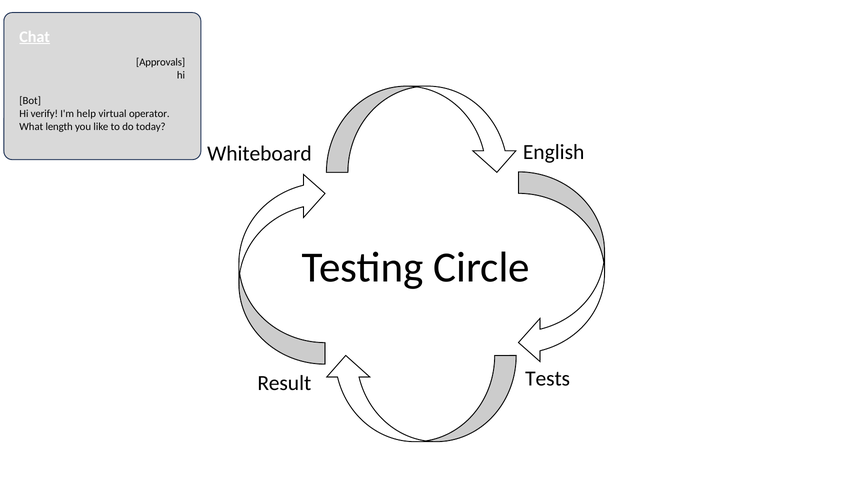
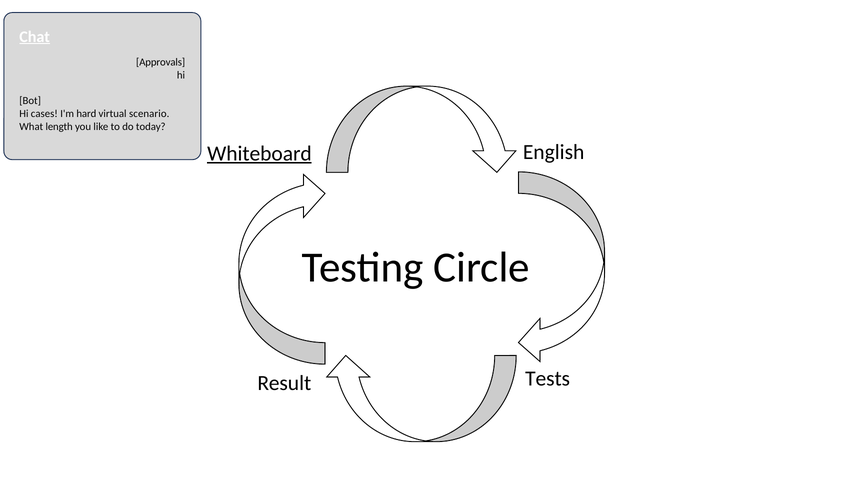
verify: verify -> cases
help: help -> hard
operator: operator -> scenario
Whiteboard underline: none -> present
